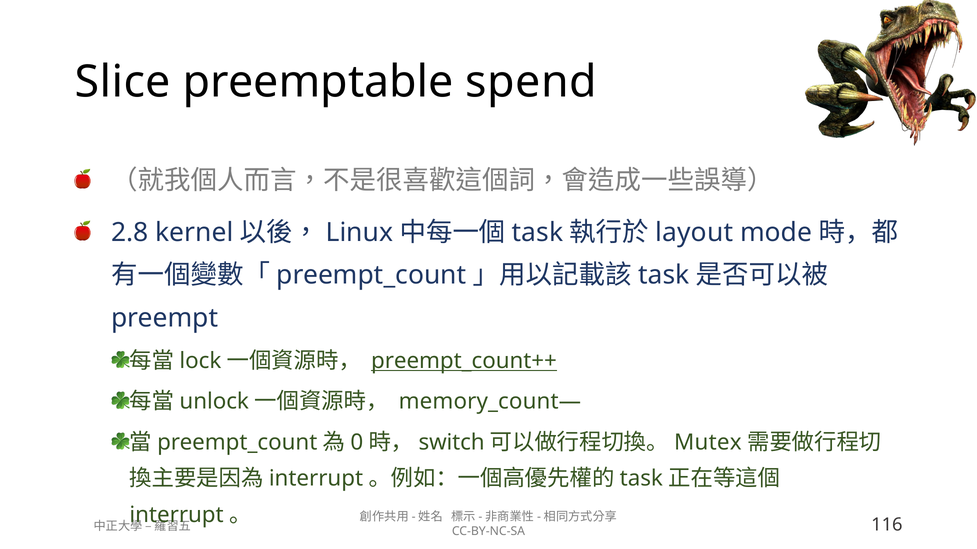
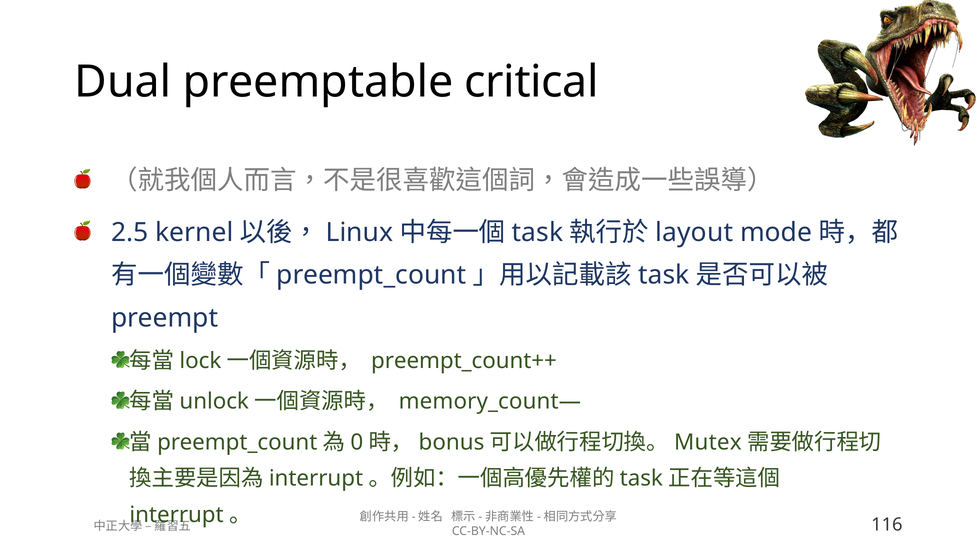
Slice: Slice -> Dual
spend: spend -> critical
2.8: 2.8 -> 2.5
preempt_count++ underline: present -> none
switch: switch -> bonus
